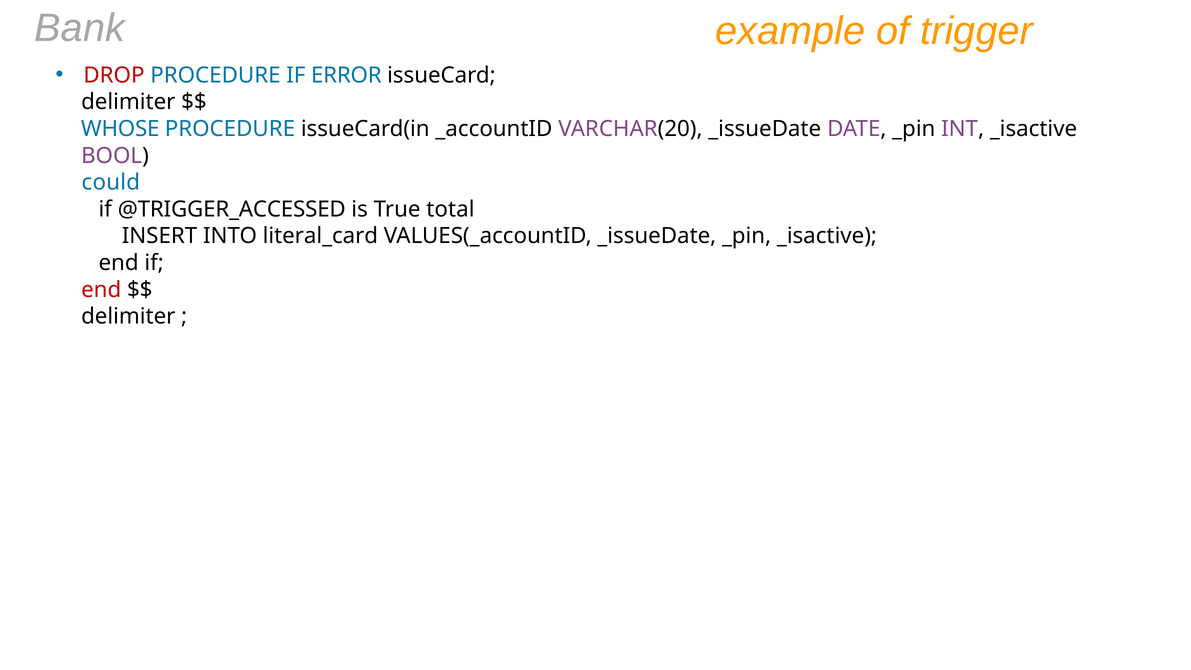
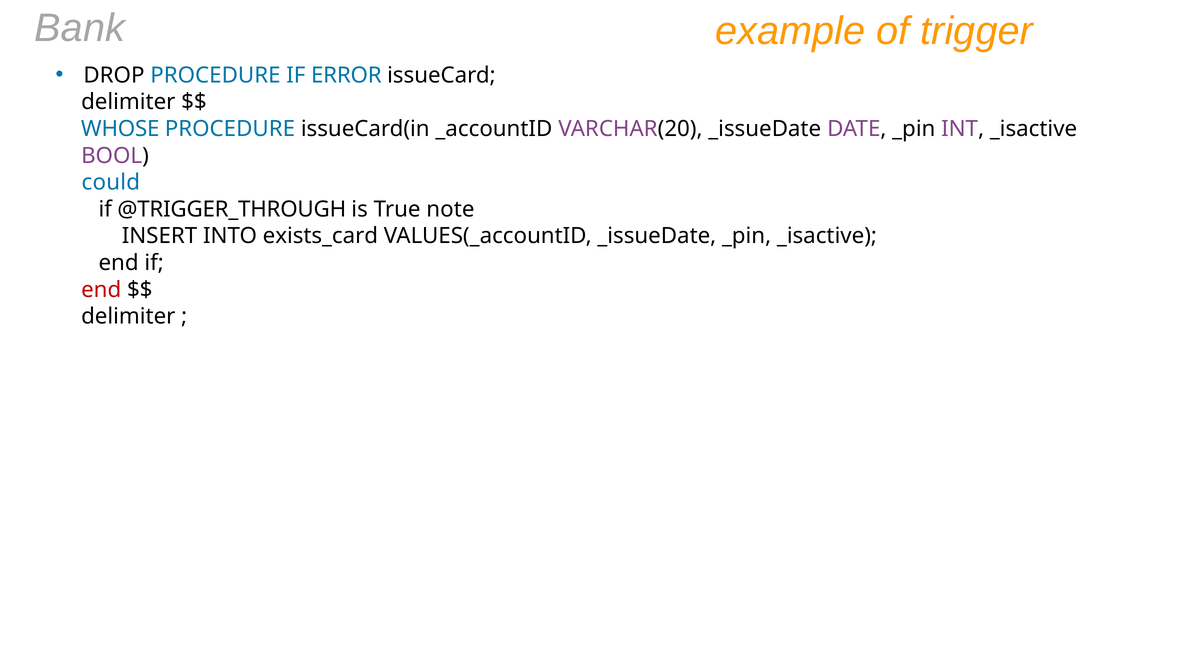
DROP colour: red -> black
@TRIGGER_ACCESSED: @TRIGGER_ACCESSED -> @TRIGGER_THROUGH
total: total -> note
literal_card: literal_card -> exists_card
